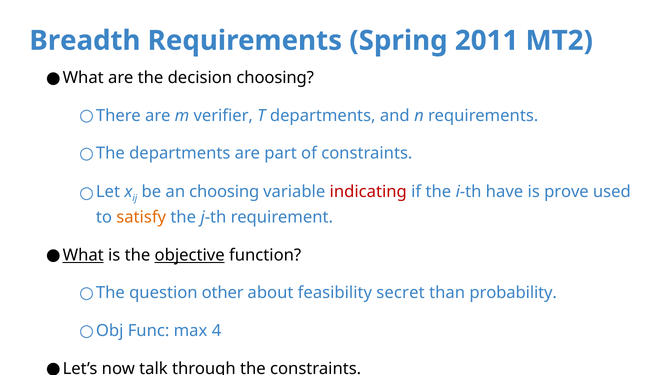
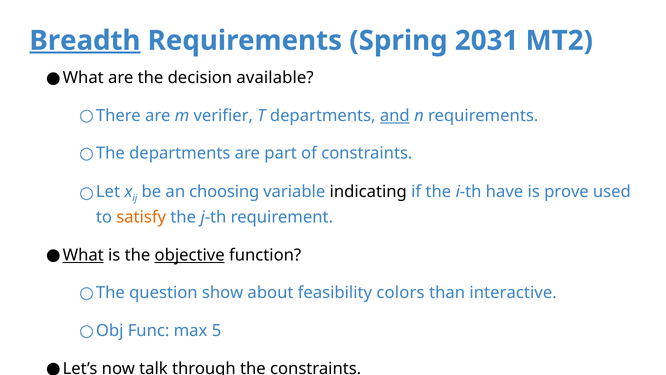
Breadth underline: none -> present
2011: 2011 -> 2031
decision choosing: choosing -> available
and underline: none -> present
indicating colour: red -> black
other: other -> show
secret: secret -> colors
probability: probability -> interactive
4: 4 -> 5
